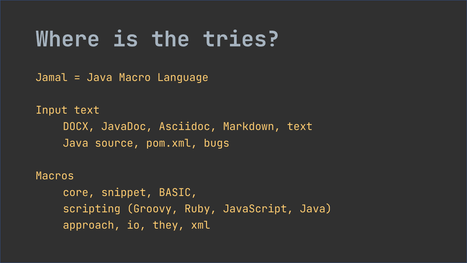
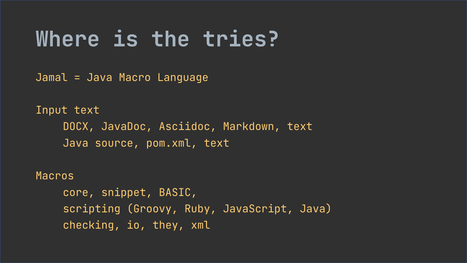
pom.xml bugs: bugs -> text
approach: approach -> checking
